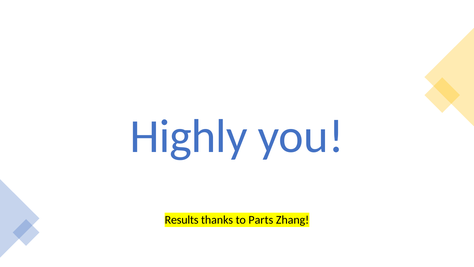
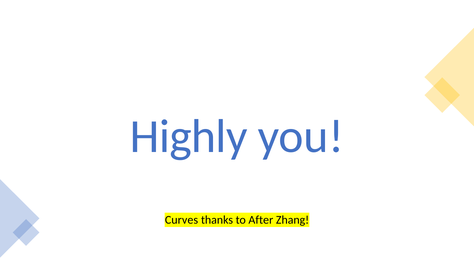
Results: Results -> Curves
Parts: Parts -> After
